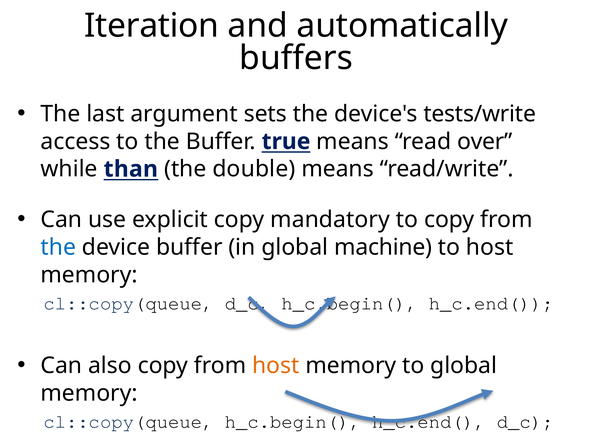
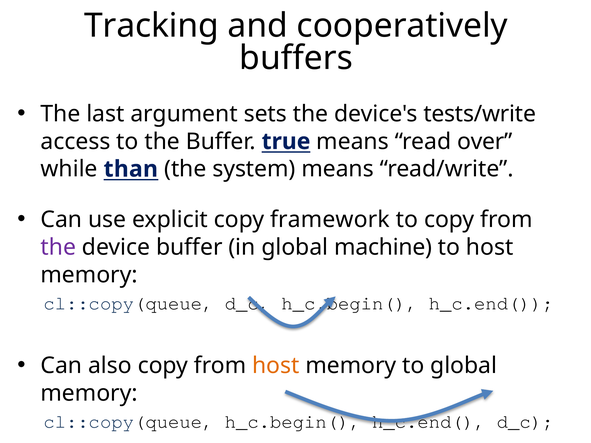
Iteration: Iteration -> Tracking
automatically: automatically -> cooperatively
double: double -> system
mandatory: mandatory -> framework
the at (58, 247) colour: blue -> purple
